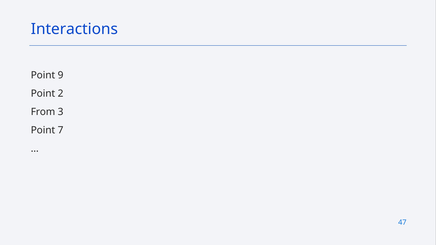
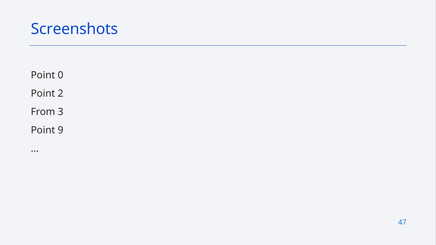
Interactions: Interactions -> Screenshots
9: 9 -> 0
7: 7 -> 9
